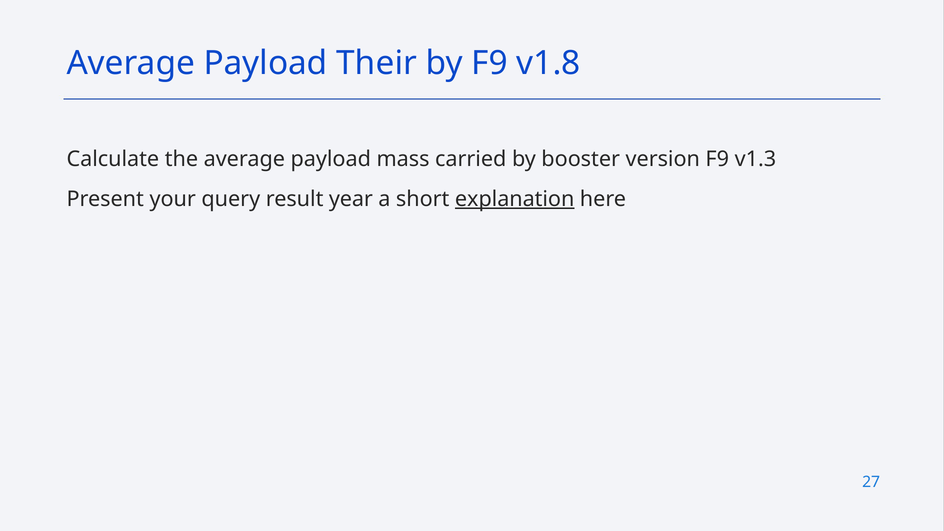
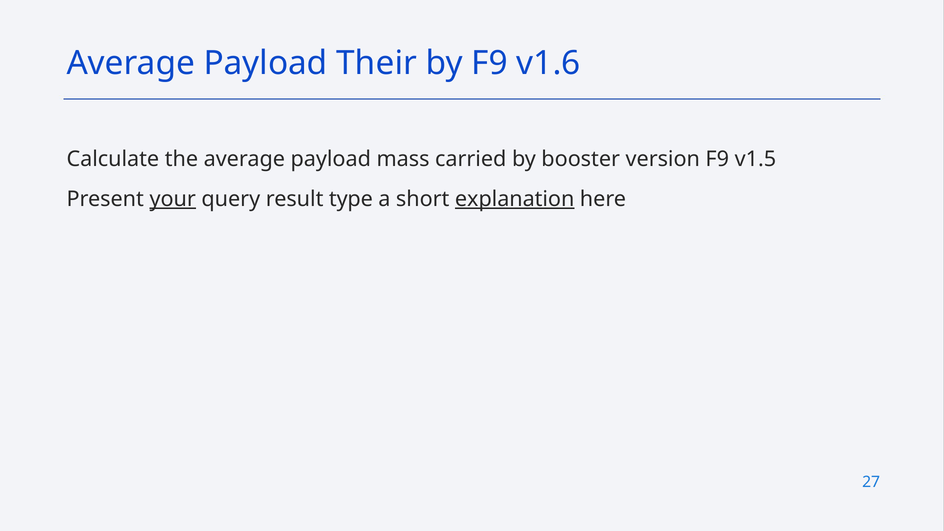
v1.8: v1.8 -> v1.6
v1.3: v1.3 -> v1.5
your underline: none -> present
year: year -> type
